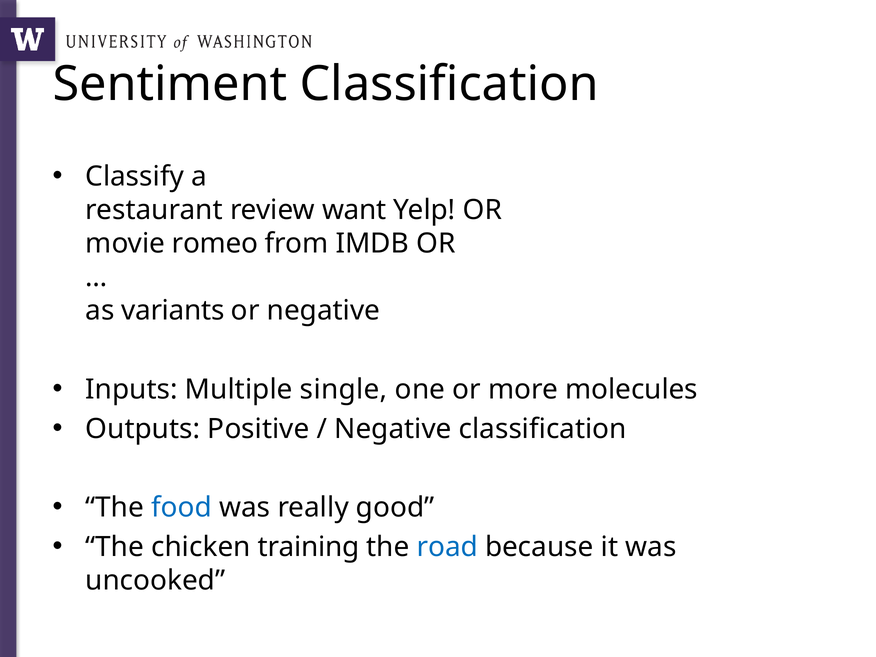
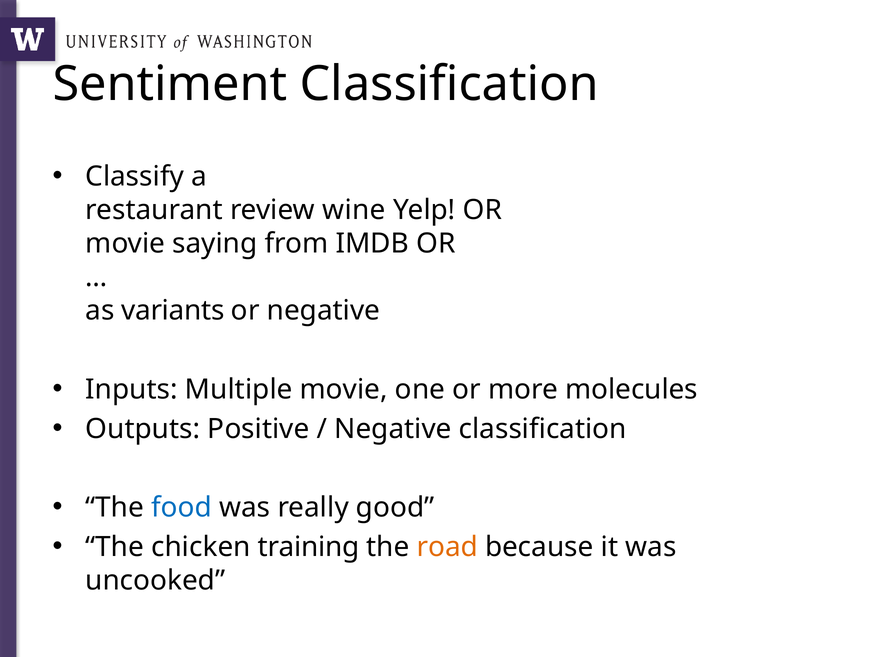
want: want -> wine
romeo: romeo -> saying
Multiple single: single -> movie
road colour: blue -> orange
